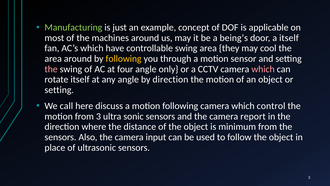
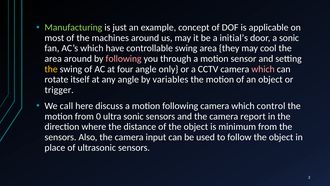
being’s: being’s -> initial’s
a itself: itself -> sonic
following at (124, 59) colour: yellow -> pink
the at (51, 69) colour: pink -> yellow
by direction: direction -> variables
setting at (59, 90): setting -> trigger
from 3: 3 -> 0
